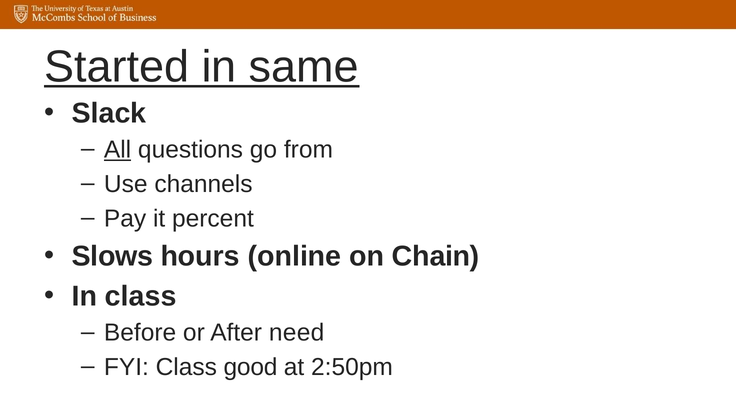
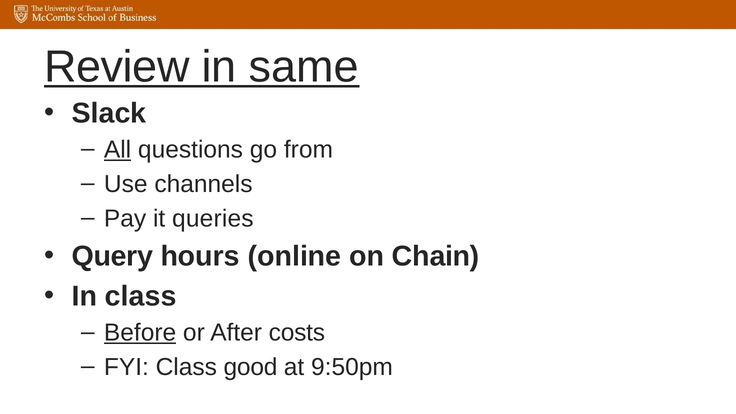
Started: Started -> Review
percent: percent -> queries
Slows: Slows -> Query
Before underline: none -> present
need: need -> costs
2:50pm: 2:50pm -> 9:50pm
